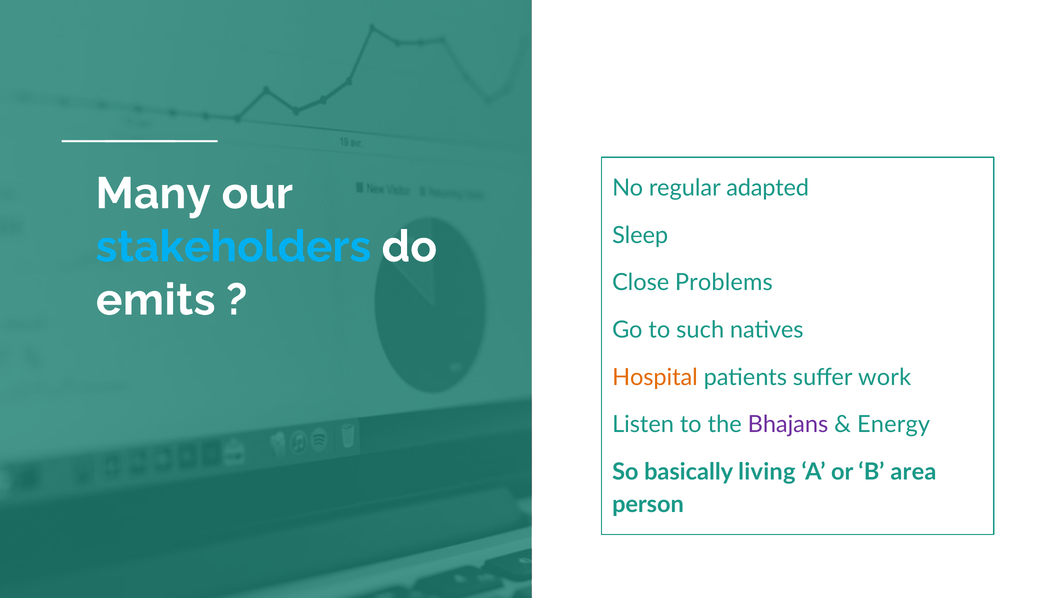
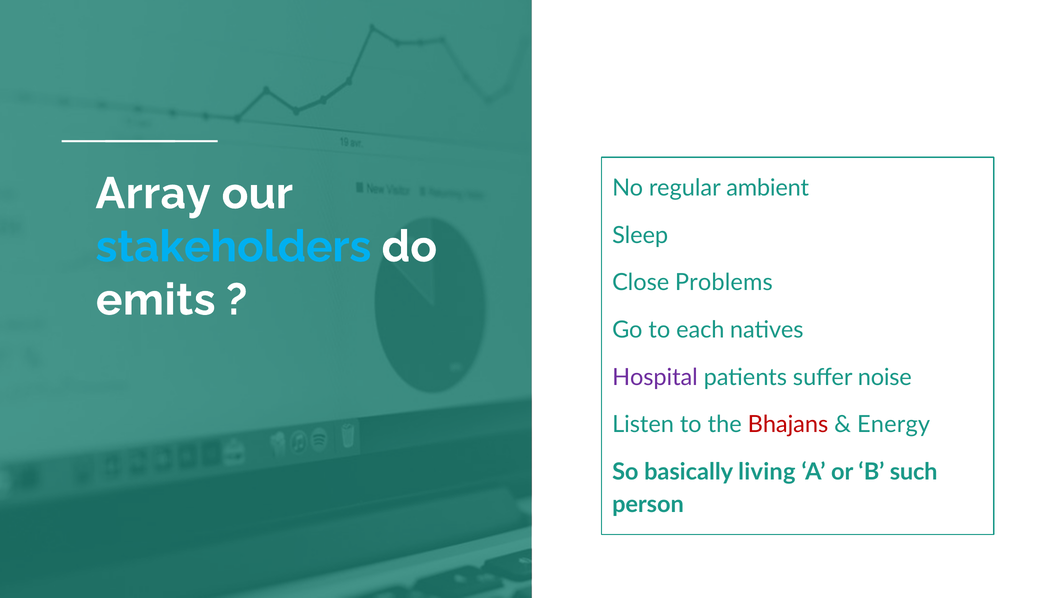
Many: Many -> Array
adapted: adapted -> ambient
such: such -> each
Hospital colour: orange -> purple
work: work -> noise
Bhajans colour: purple -> red
area: area -> such
